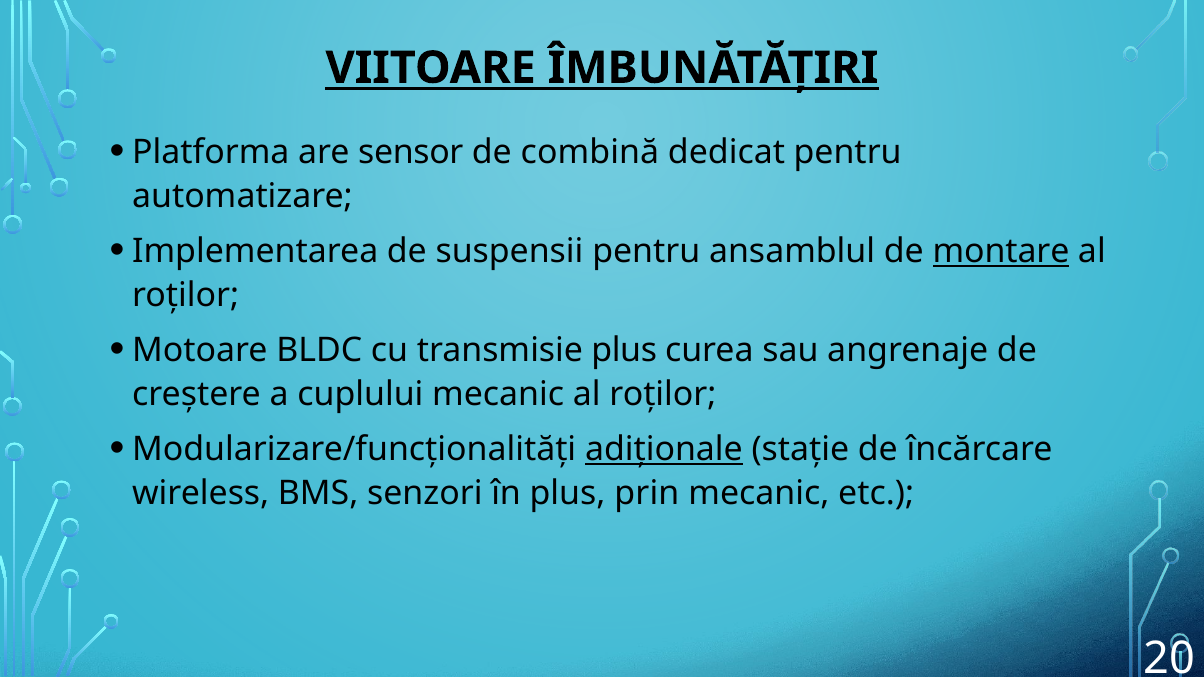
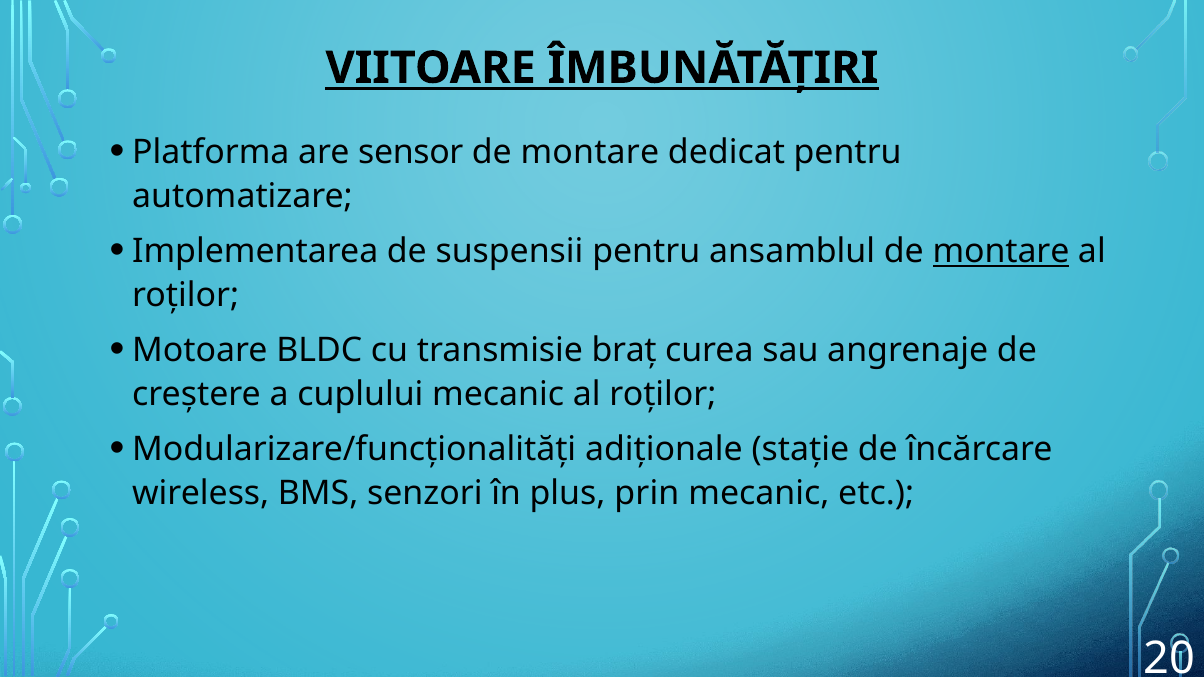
combină at (590, 152): combină -> montare
transmisie plus: plus -> braț
adiționale underline: present -> none
